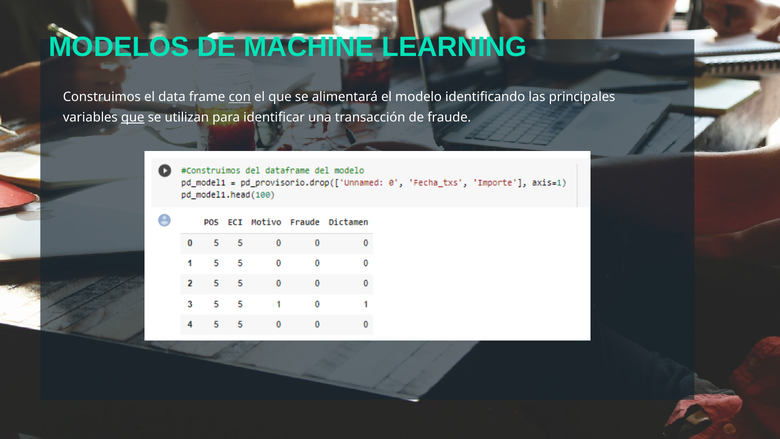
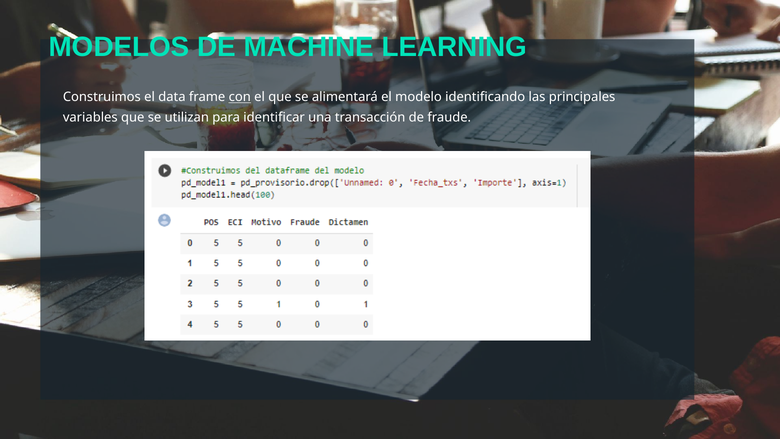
que at (133, 117) underline: present -> none
